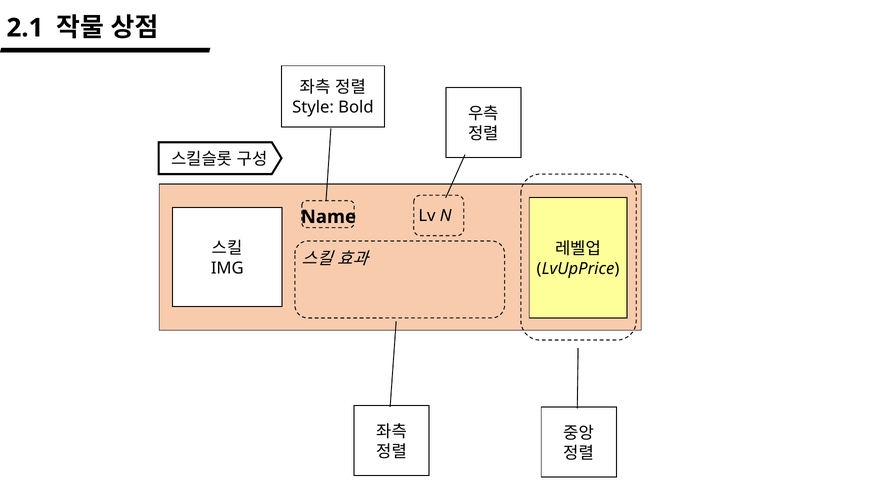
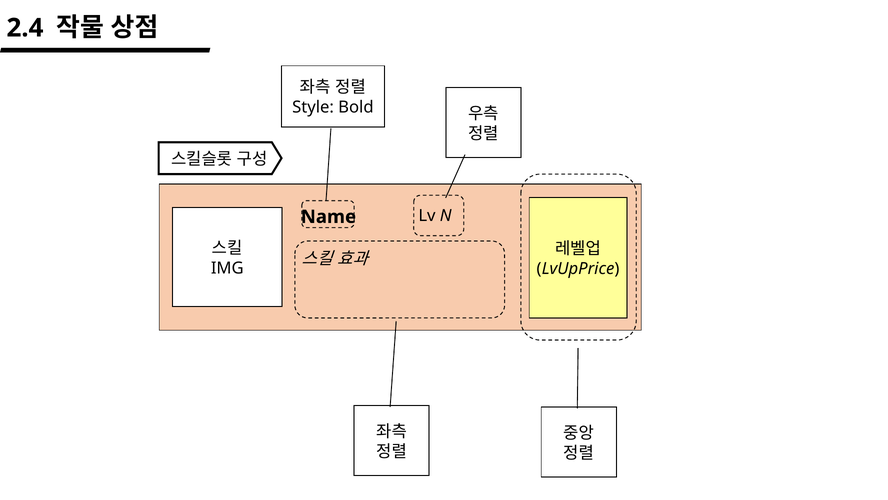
2.1: 2.1 -> 2.4
